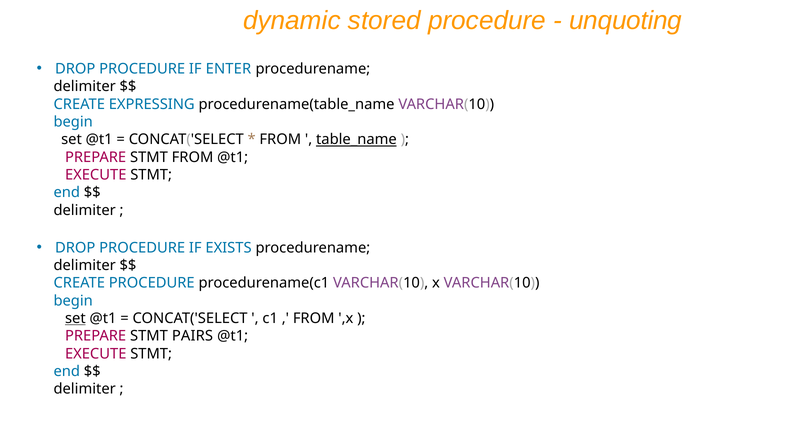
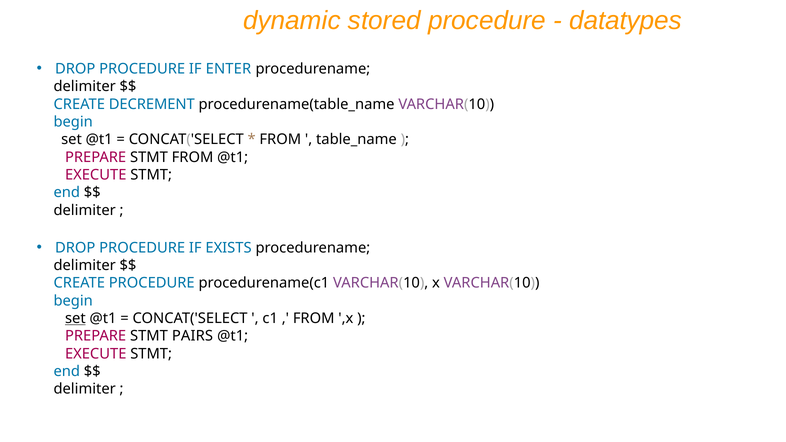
unquoting: unquoting -> datatypes
EXPRESSING: EXPRESSING -> DECREMENT
table_name underline: present -> none
